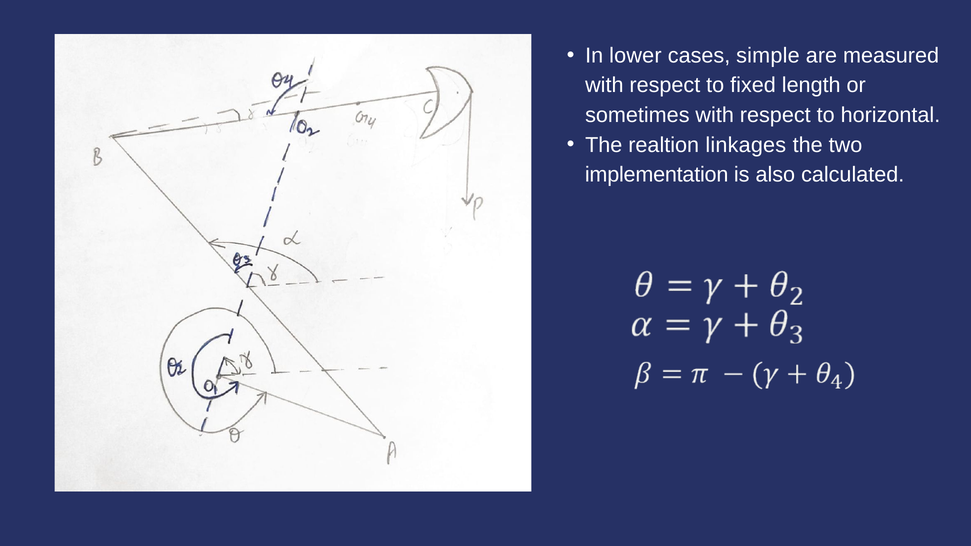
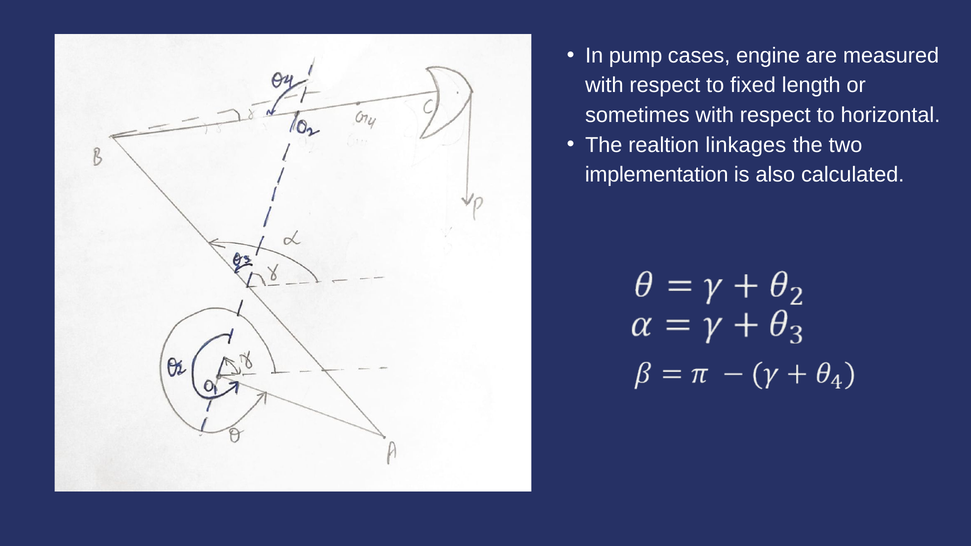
lower: lower -> pump
simple: simple -> engine
